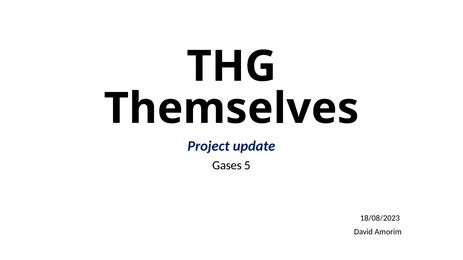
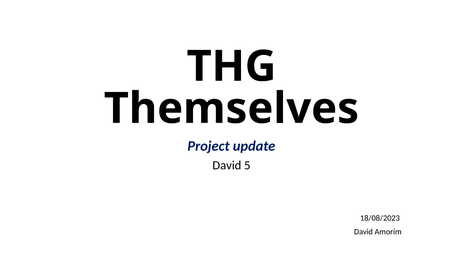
Gases at (227, 166): Gases -> David
